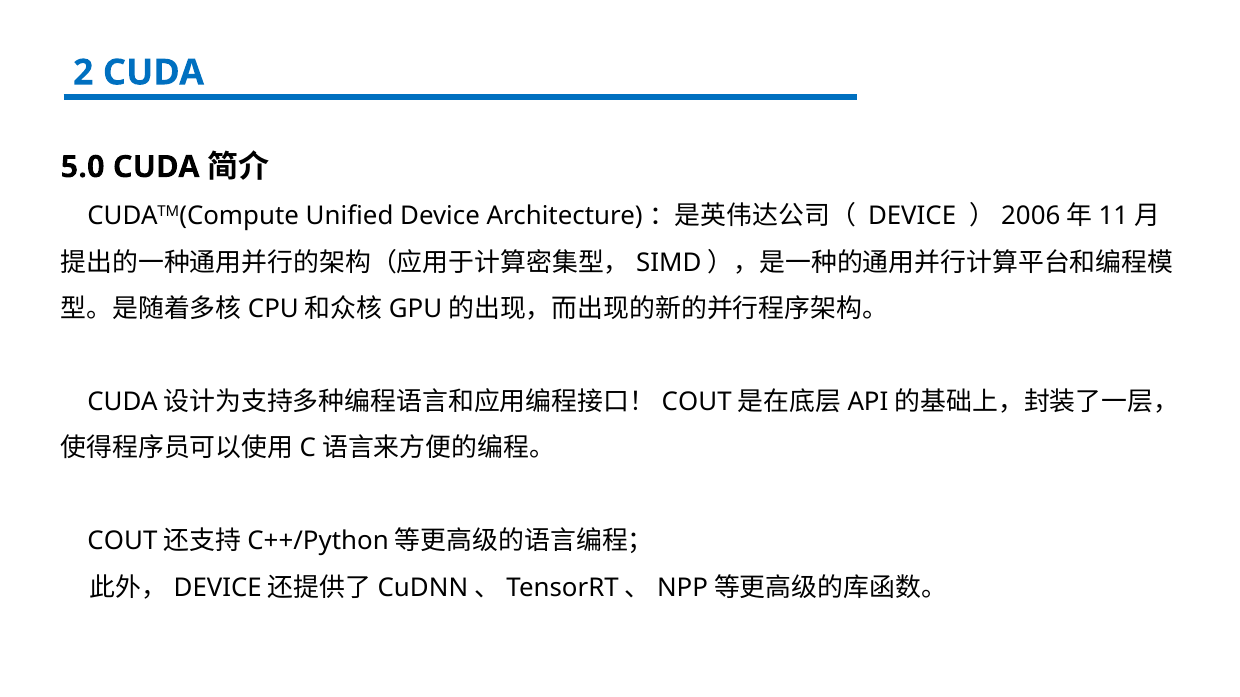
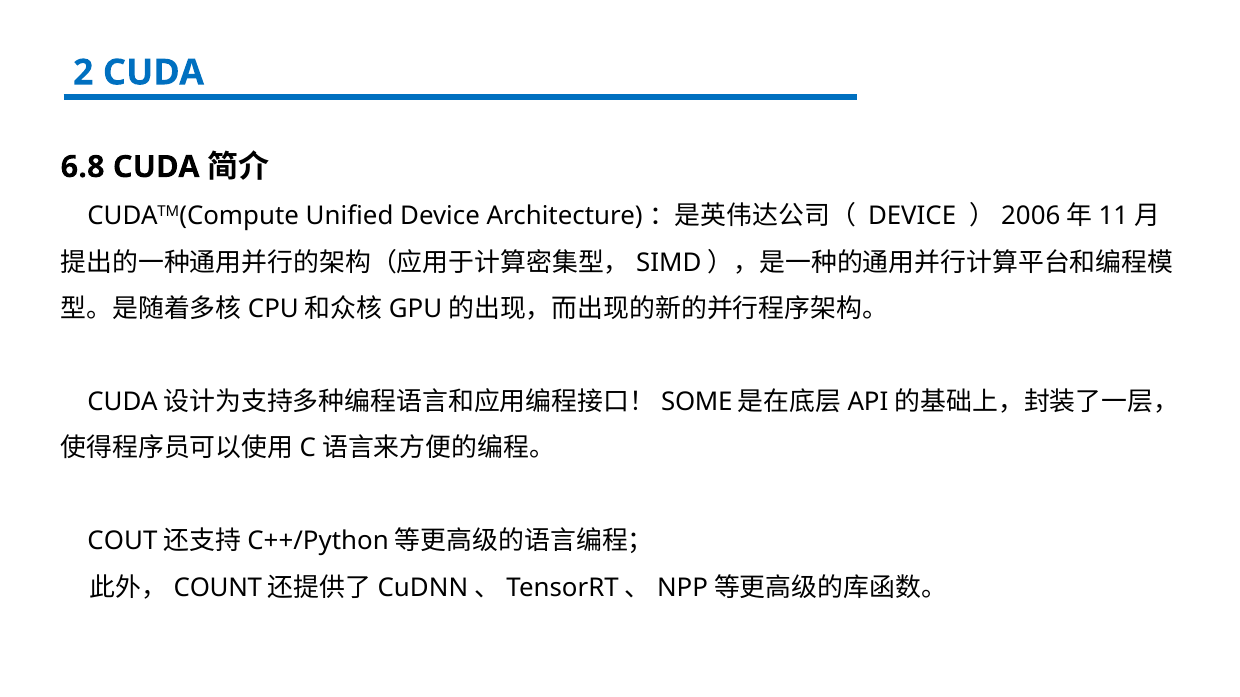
5.0: 5.0 -> 6.8
COUT at (697, 402): COUT -> SOME
DEVICE at (218, 588): DEVICE -> COUNT
